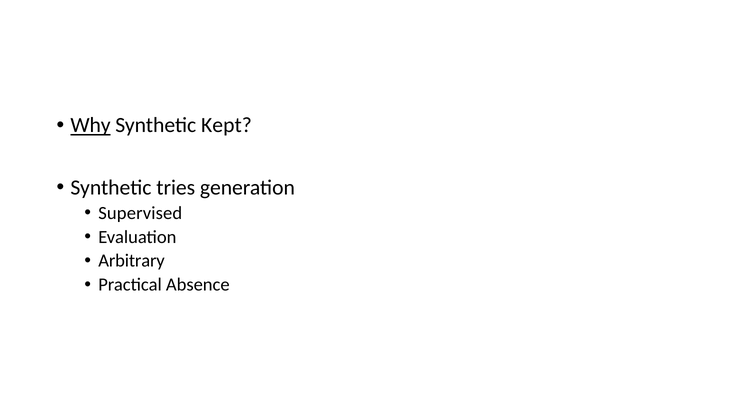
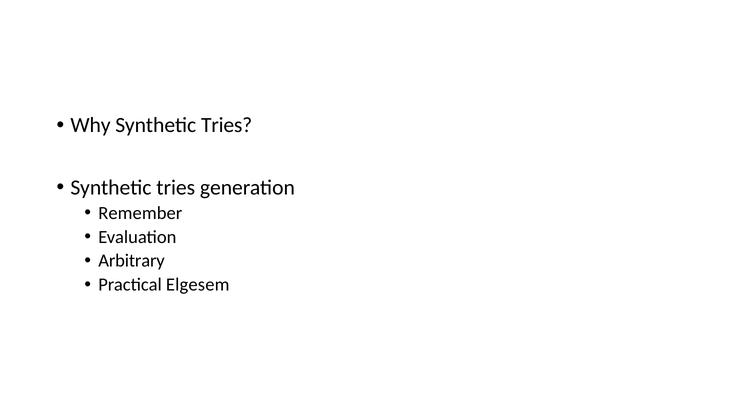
Why underline: present -> none
Kept at (226, 125): Kept -> Tries
Supervised: Supervised -> Remember
Absence: Absence -> Elgesem
